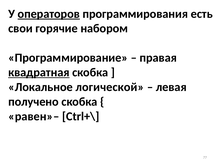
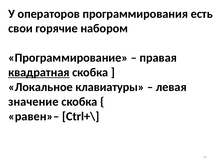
операторов underline: present -> none
логической: логической -> клавиатуры
получено: получено -> значение
